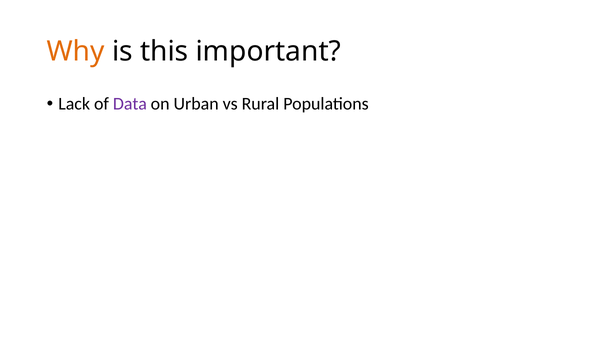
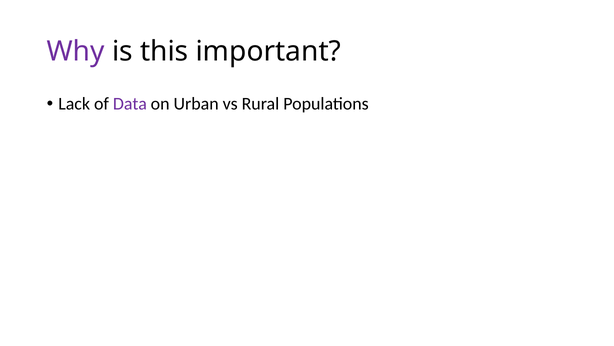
Why colour: orange -> purple
